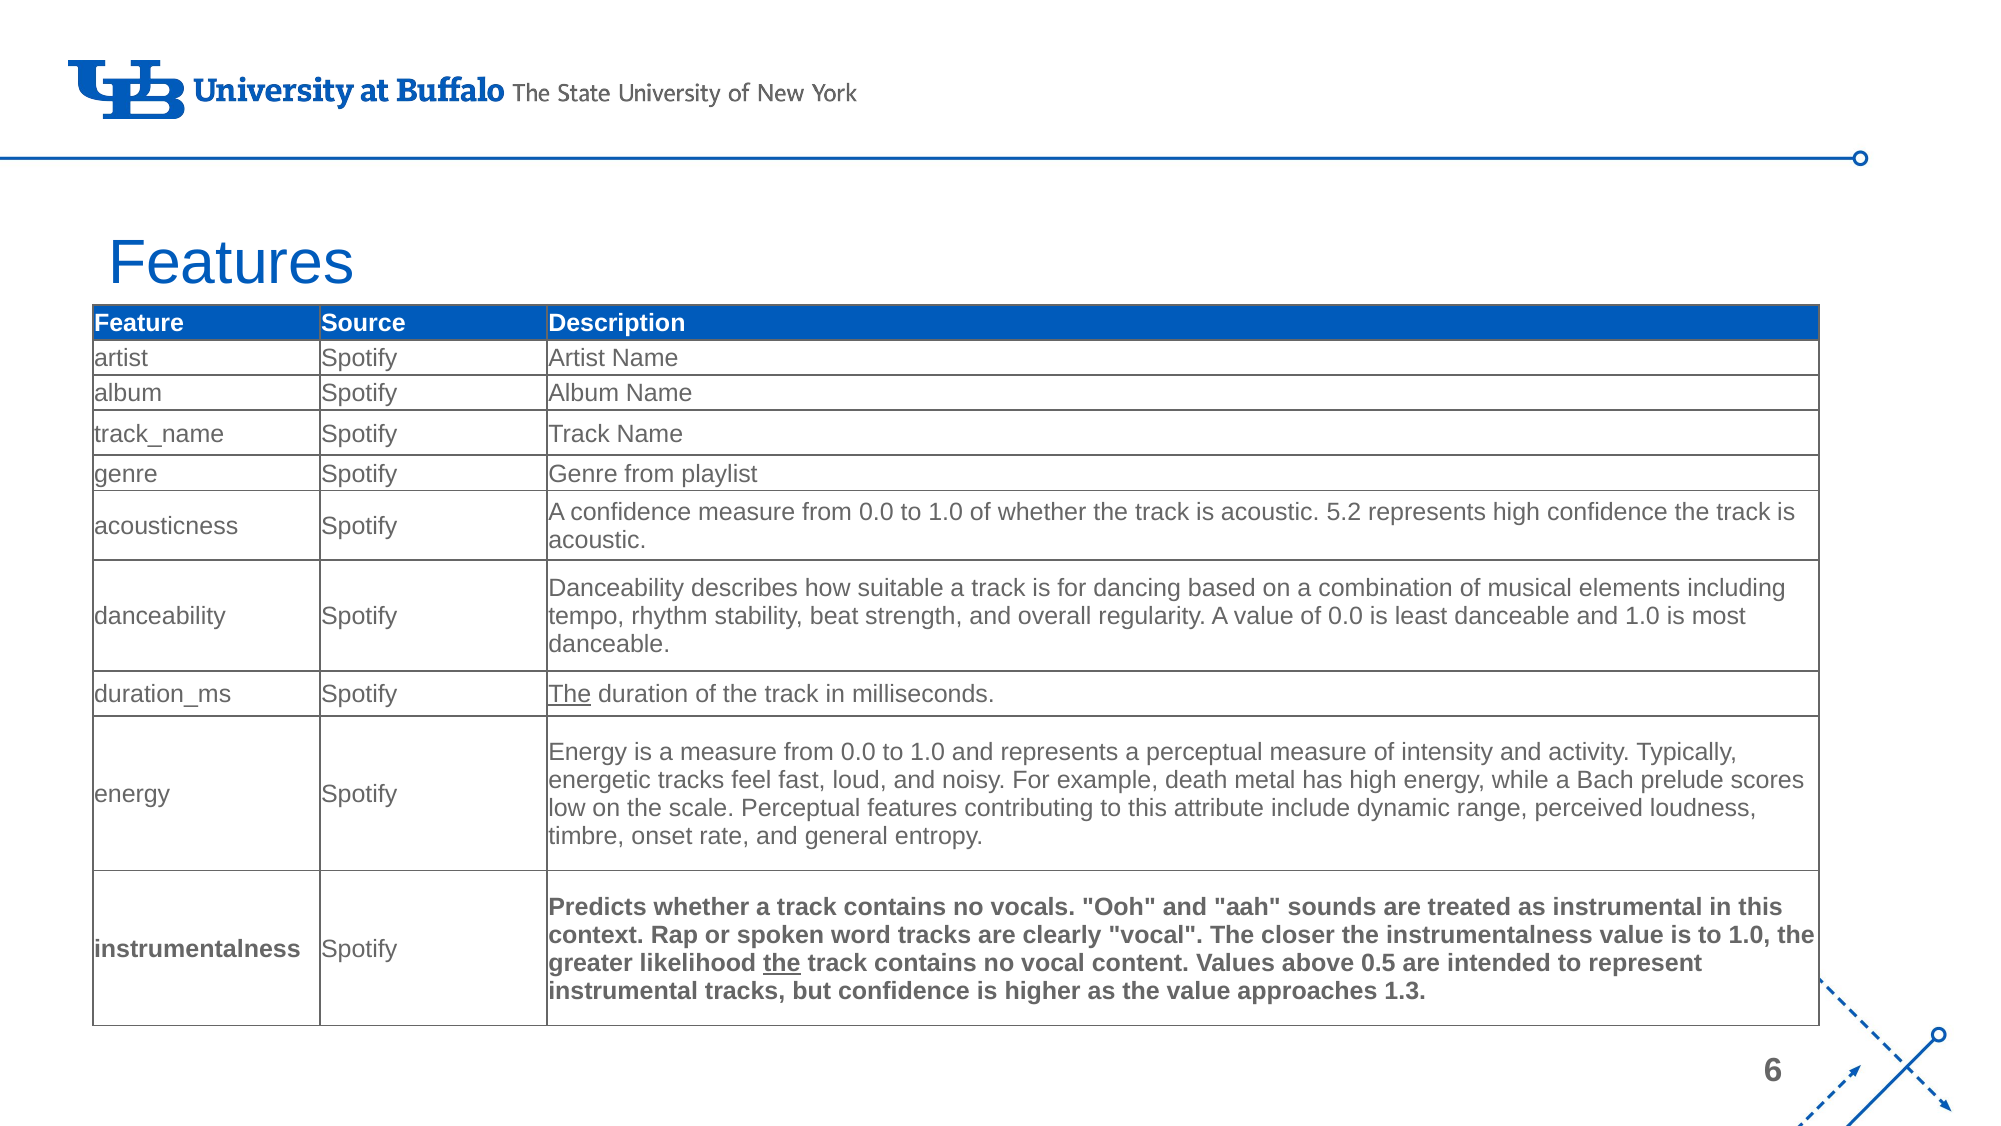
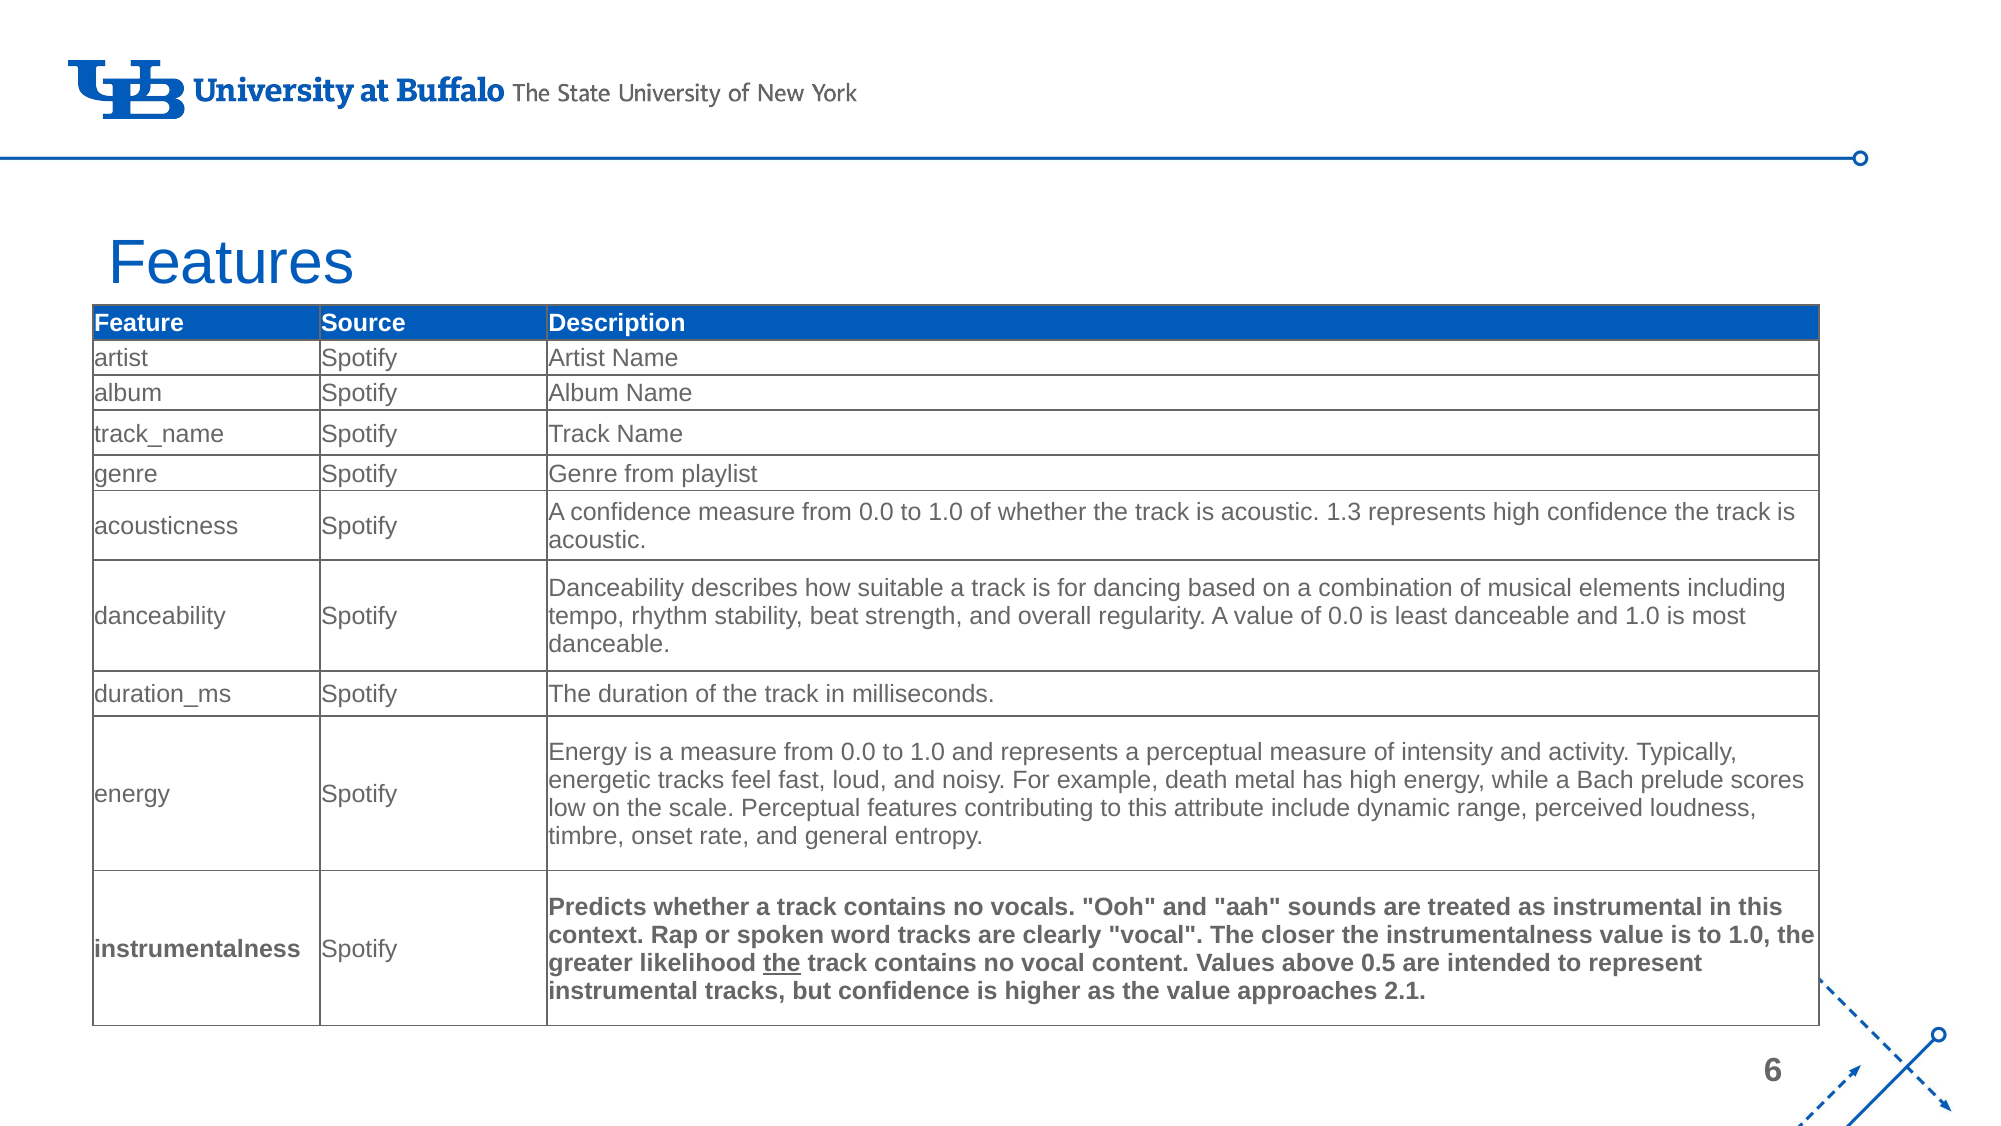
5.2: 5.2 -> 1.3
The at (570, 694) underline: present -> none
1.3: 1.3 -> 2.1
